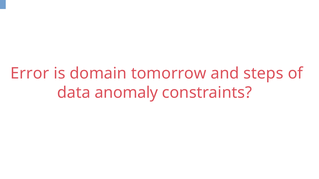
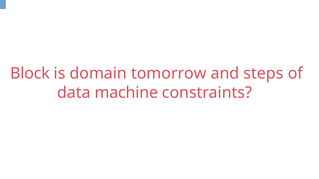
Error: Error -> Block
anomaly: anomaly -> machine
